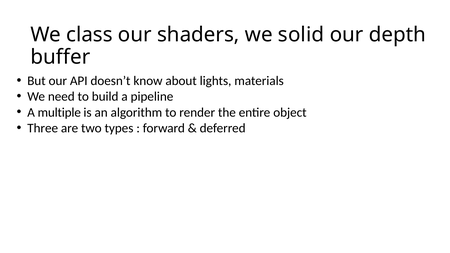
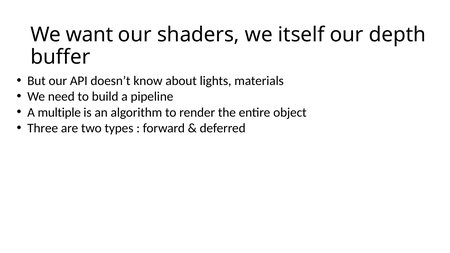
class: class -> want
solid: solid -> itself
